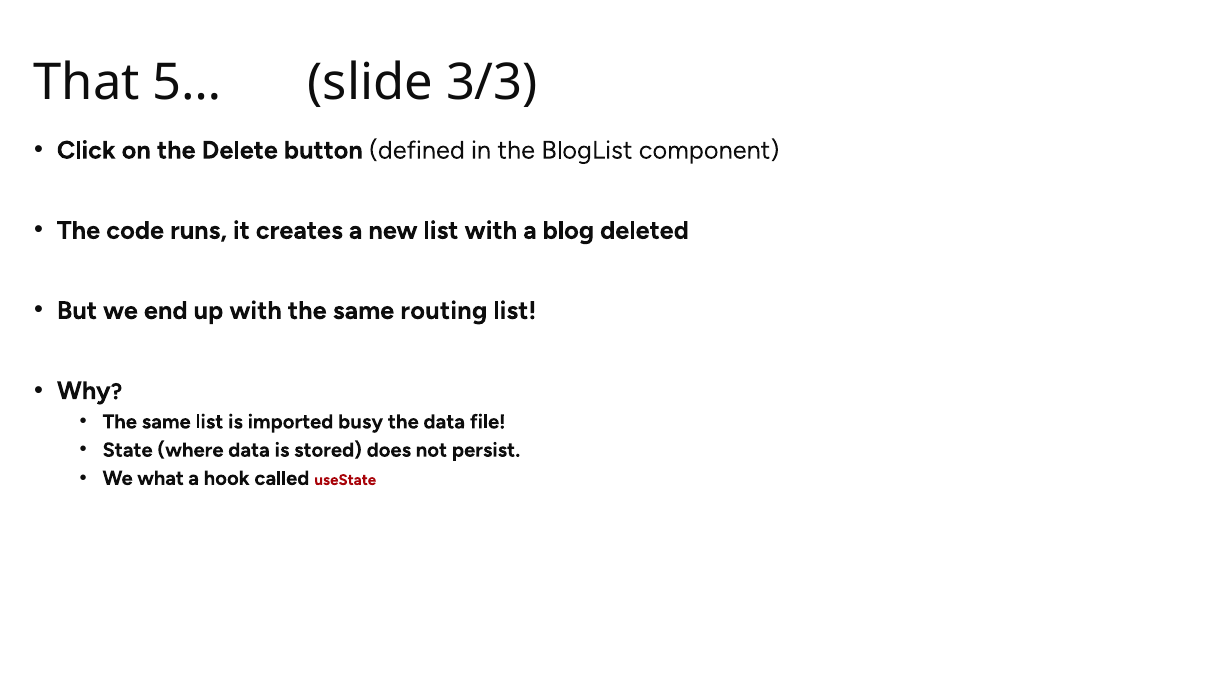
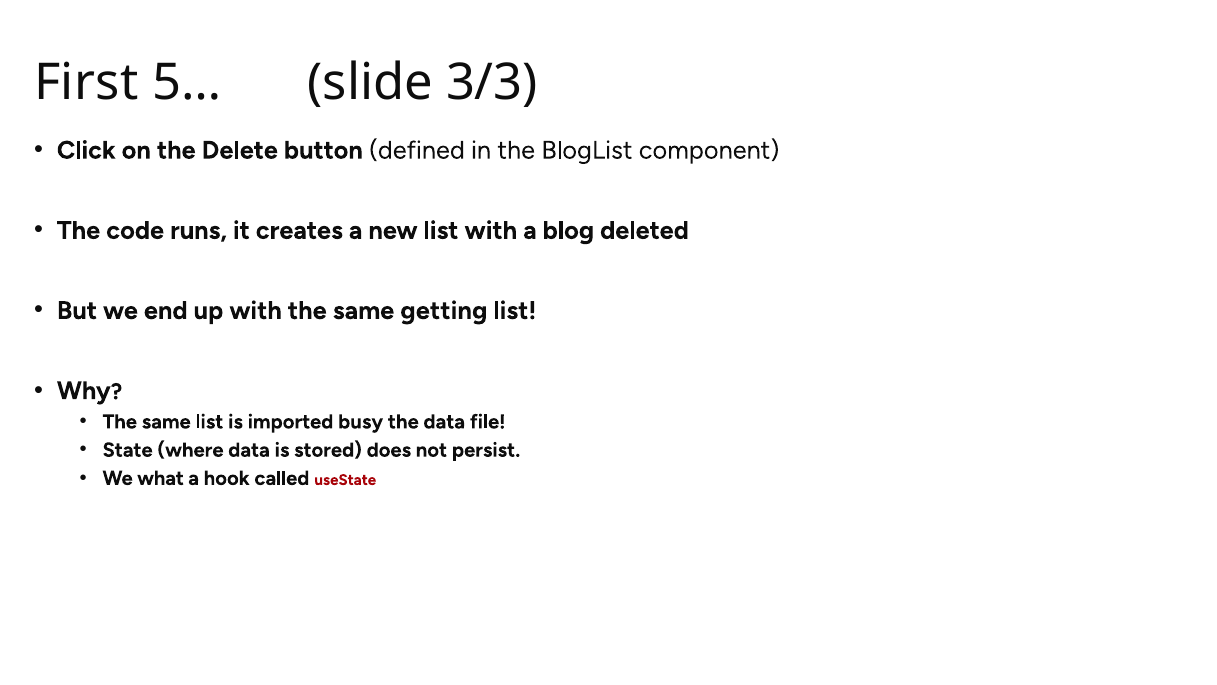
That: That -> First
routing: routing -> getting
